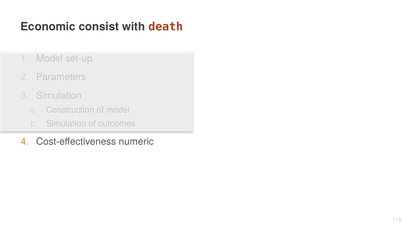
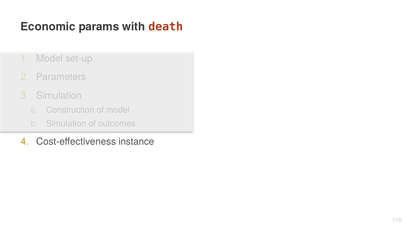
consist: consist -> params
numeric: numeric -> instance
